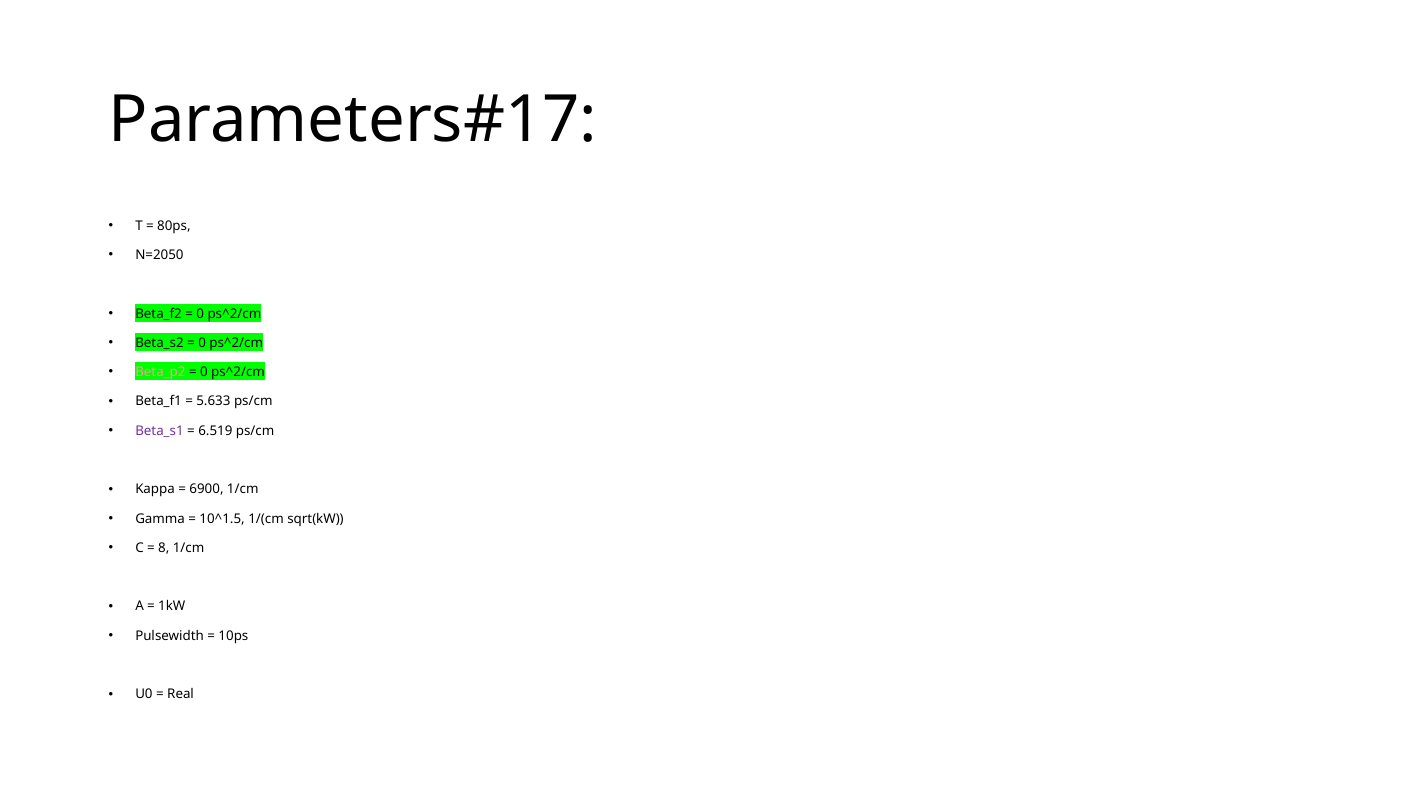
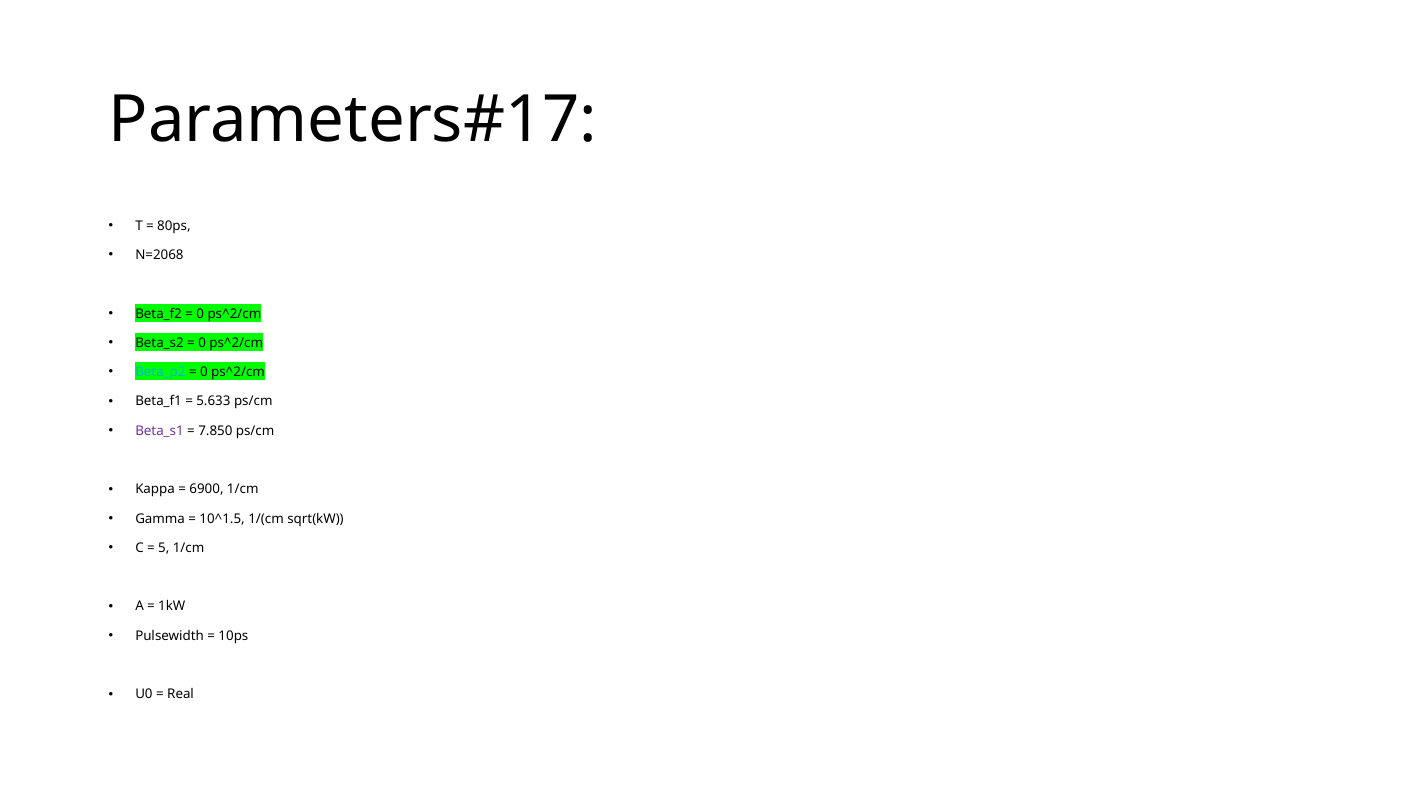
N=2050: N=2050 -> N=2068
Beta_p2 colour: pink -> light blue
6.519: 6.519 -> 7.850
8: 8 -> 5
